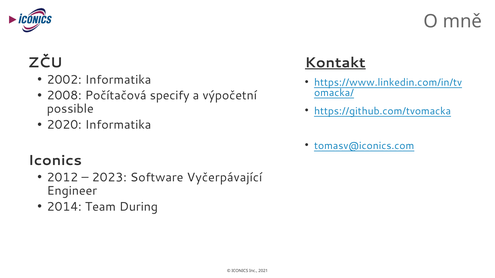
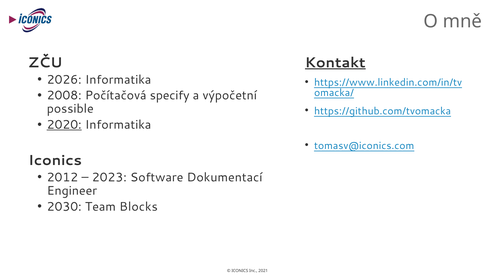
2002: 2002 -> 2026
2020 underline: none -> present
Vyčerpávající: Vyčerpávající -> Dokumentací
2014: 2014 -> 2030
During: During -> Blocks
